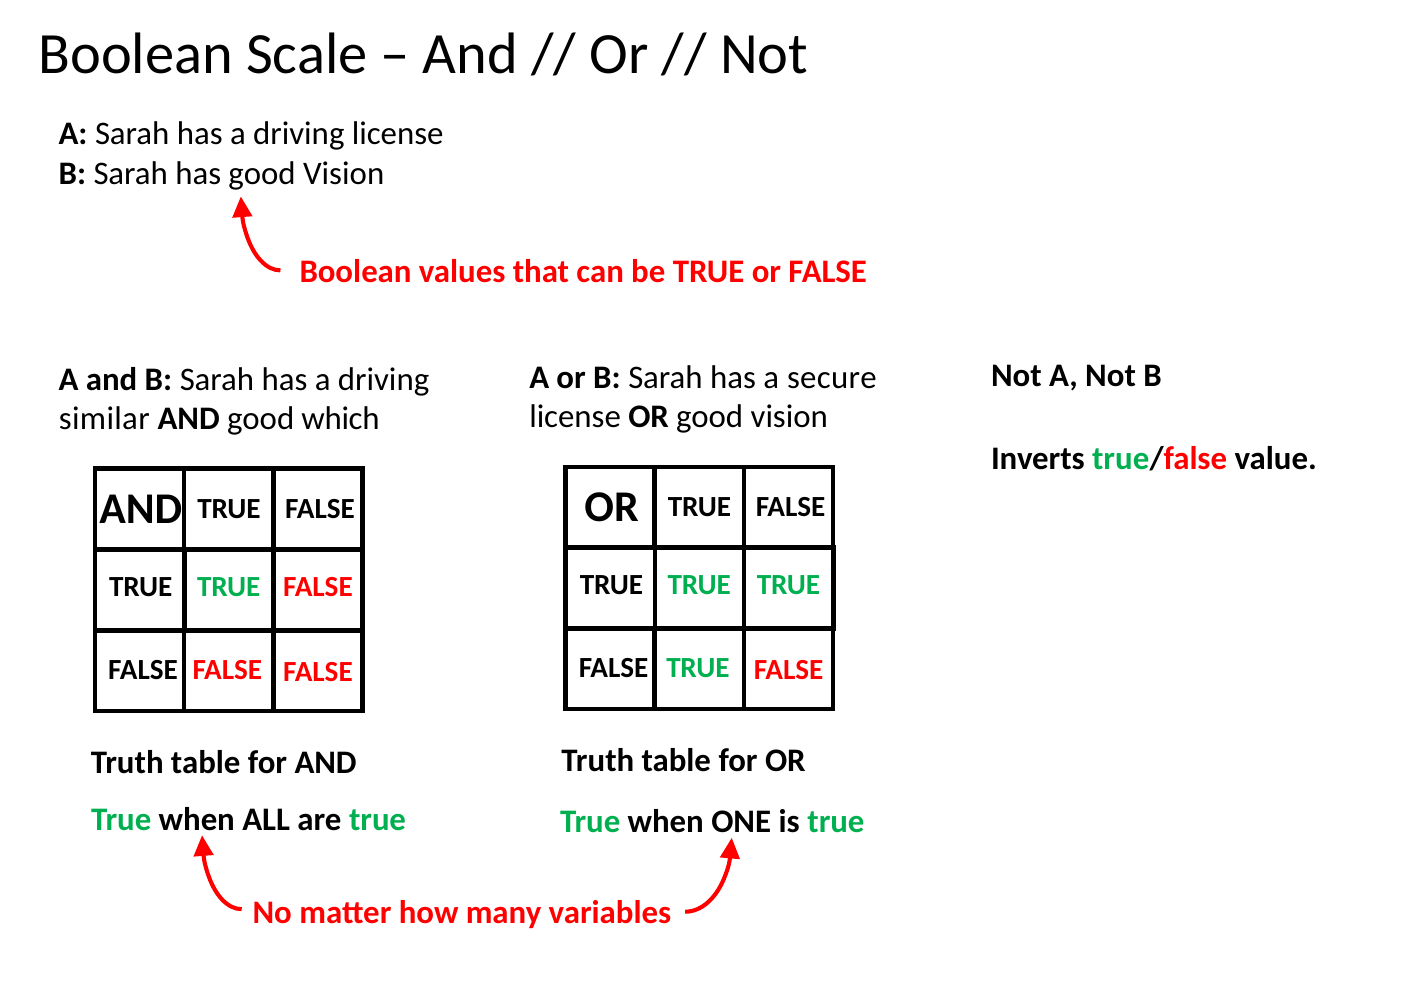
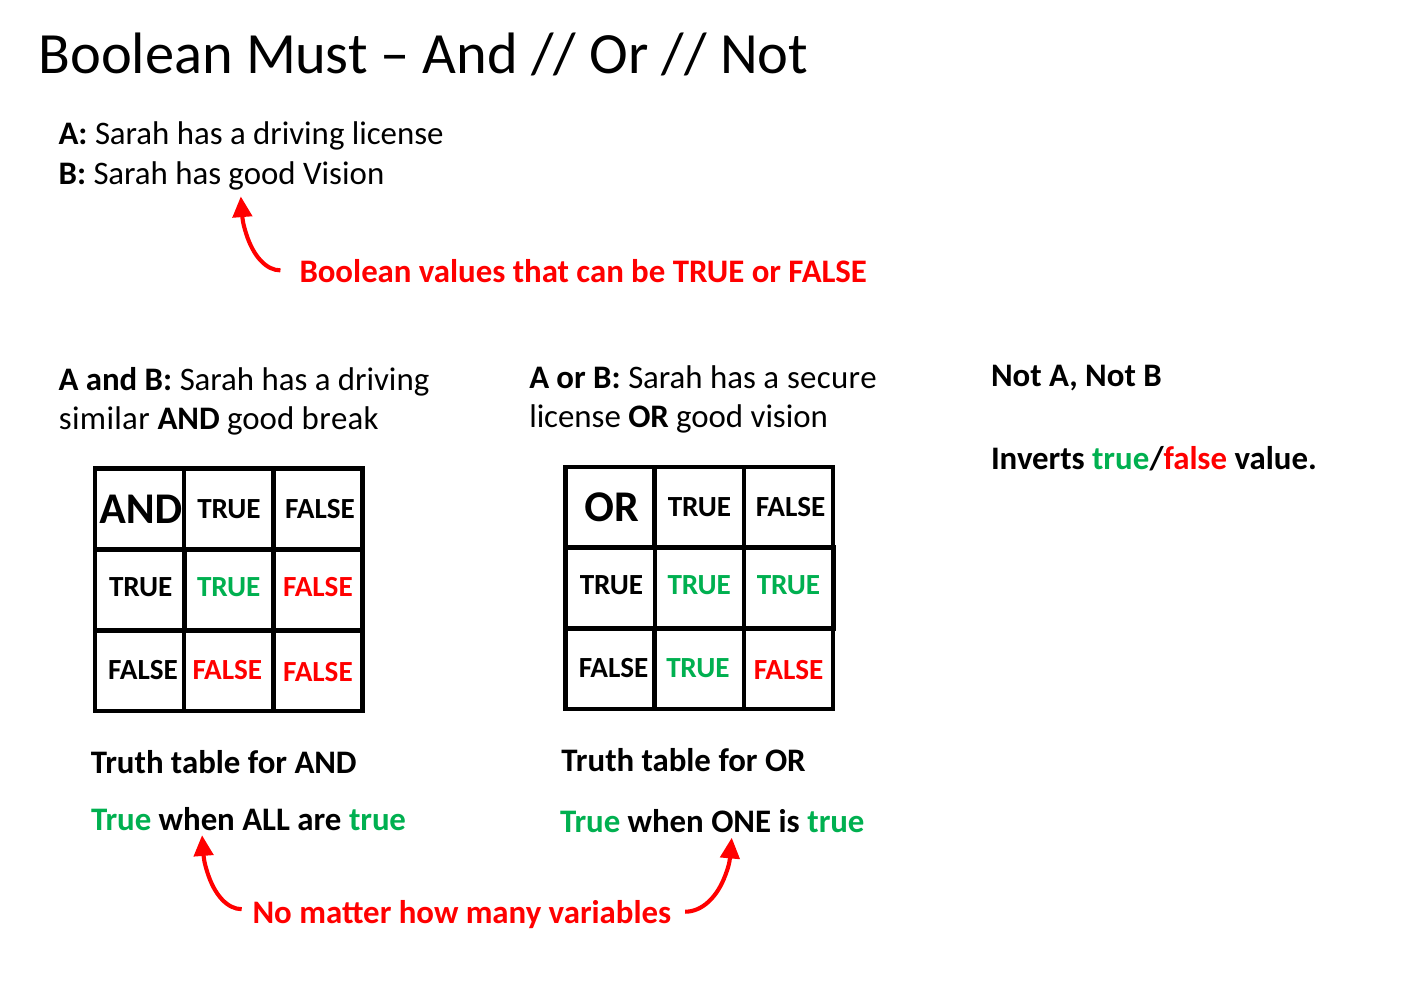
Scale: Scale -> Must
which: which -> break
